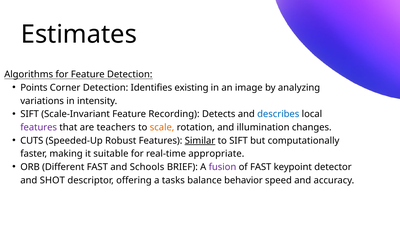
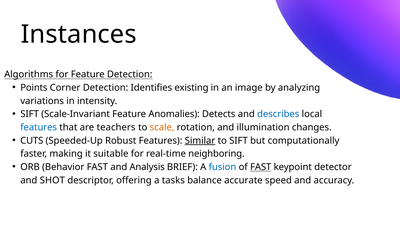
Estimates: Estimates -> Instances
Recording: Recording -> Anomalies
features at (39, 127) colour: purple -> blue
appropriate: appropriate -> neighboring
Different: Different -> Behavior
Schools: Schools -> Analysis
fusion colour: purple -> blue
FAST at (261, 167) underline: none -> present
behavior: behavior -> accurate
